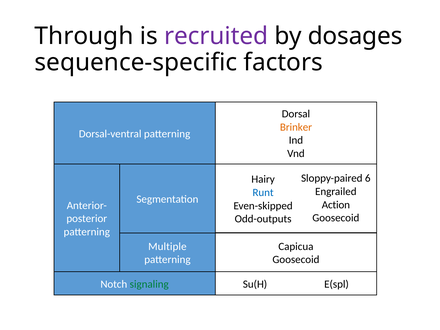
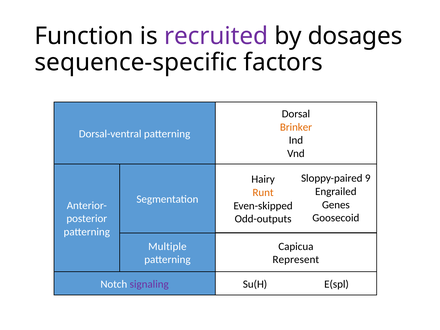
Through: Through -> Function
6: 6 -> 9
Runt colour: blue -> orange
Action: Action -> Genes
Goosecoid at (296, 260): Goosecoid -> Represent
signaling colour: green -> purple
